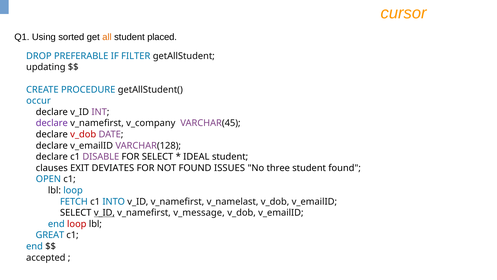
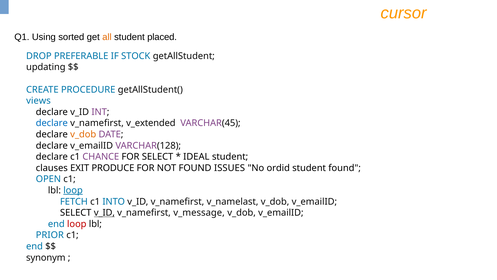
FILTER: FILTER -> STOCK
occur: occur -> views
declare at (52, 123) colour: purple -> blue
v_company: v_company -> v_extended
v_dob at (83, 134) colour: red -> orange
DISABLE: DISABLE -> CHANCE
DEVIATES: DEVIATES -> PRODUCE
three: three -> ordid
loop at (73, 190) underline: none -> present
GREAT: GREAT -> PRIOR
accepted: accepted -> synonym
